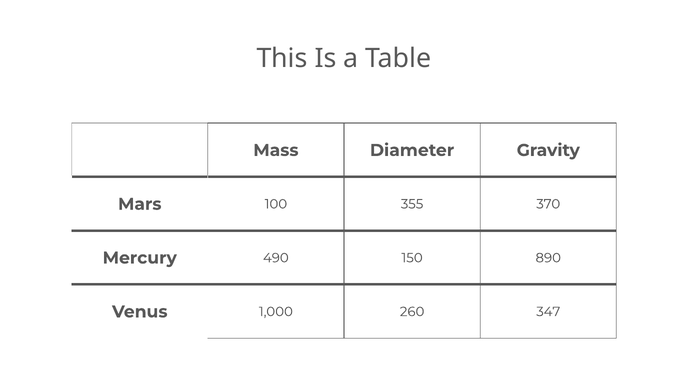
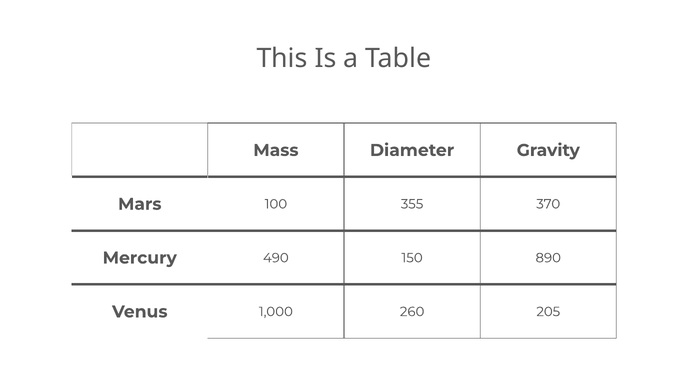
347: 347 -> 205
